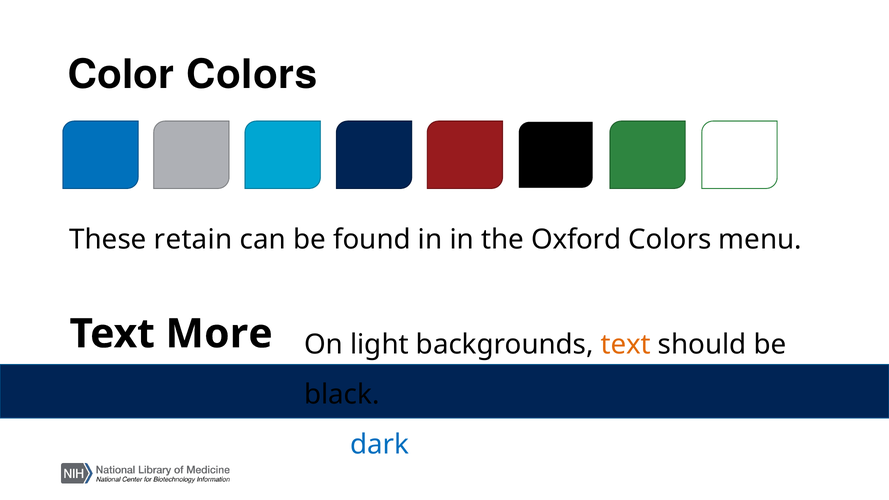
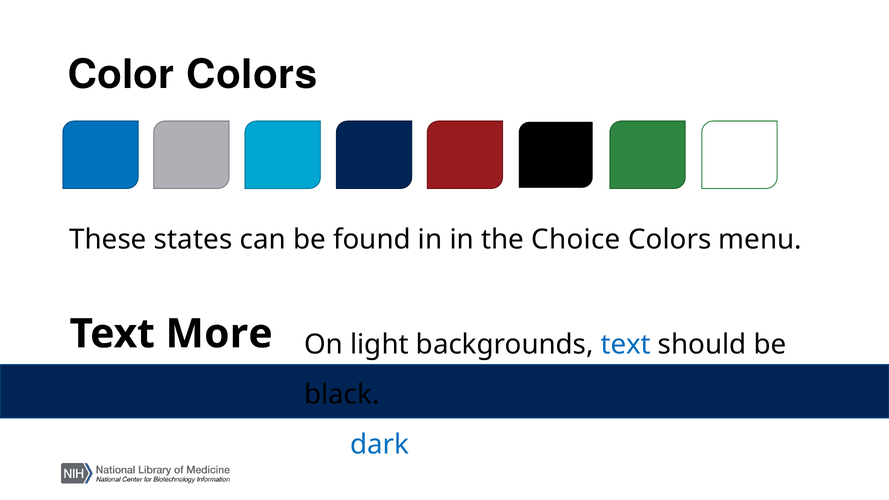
retain: retain -> states
Oxford: Oxford -> Choice
text at (626, 345) colour: orange -> blue
